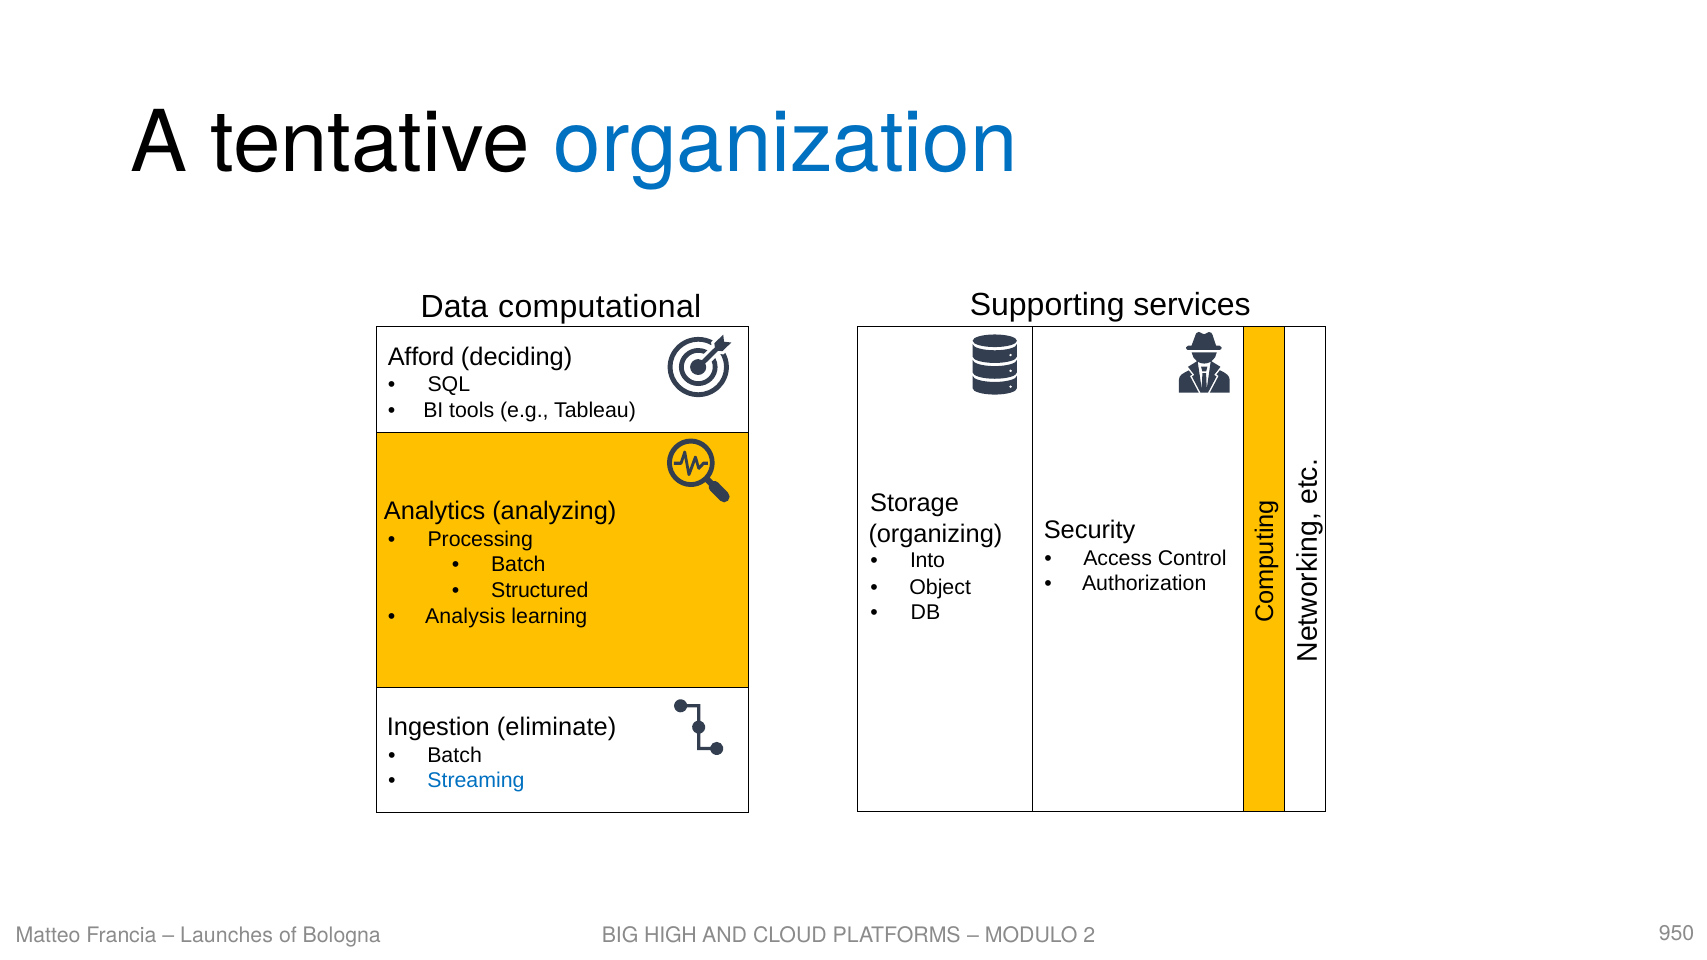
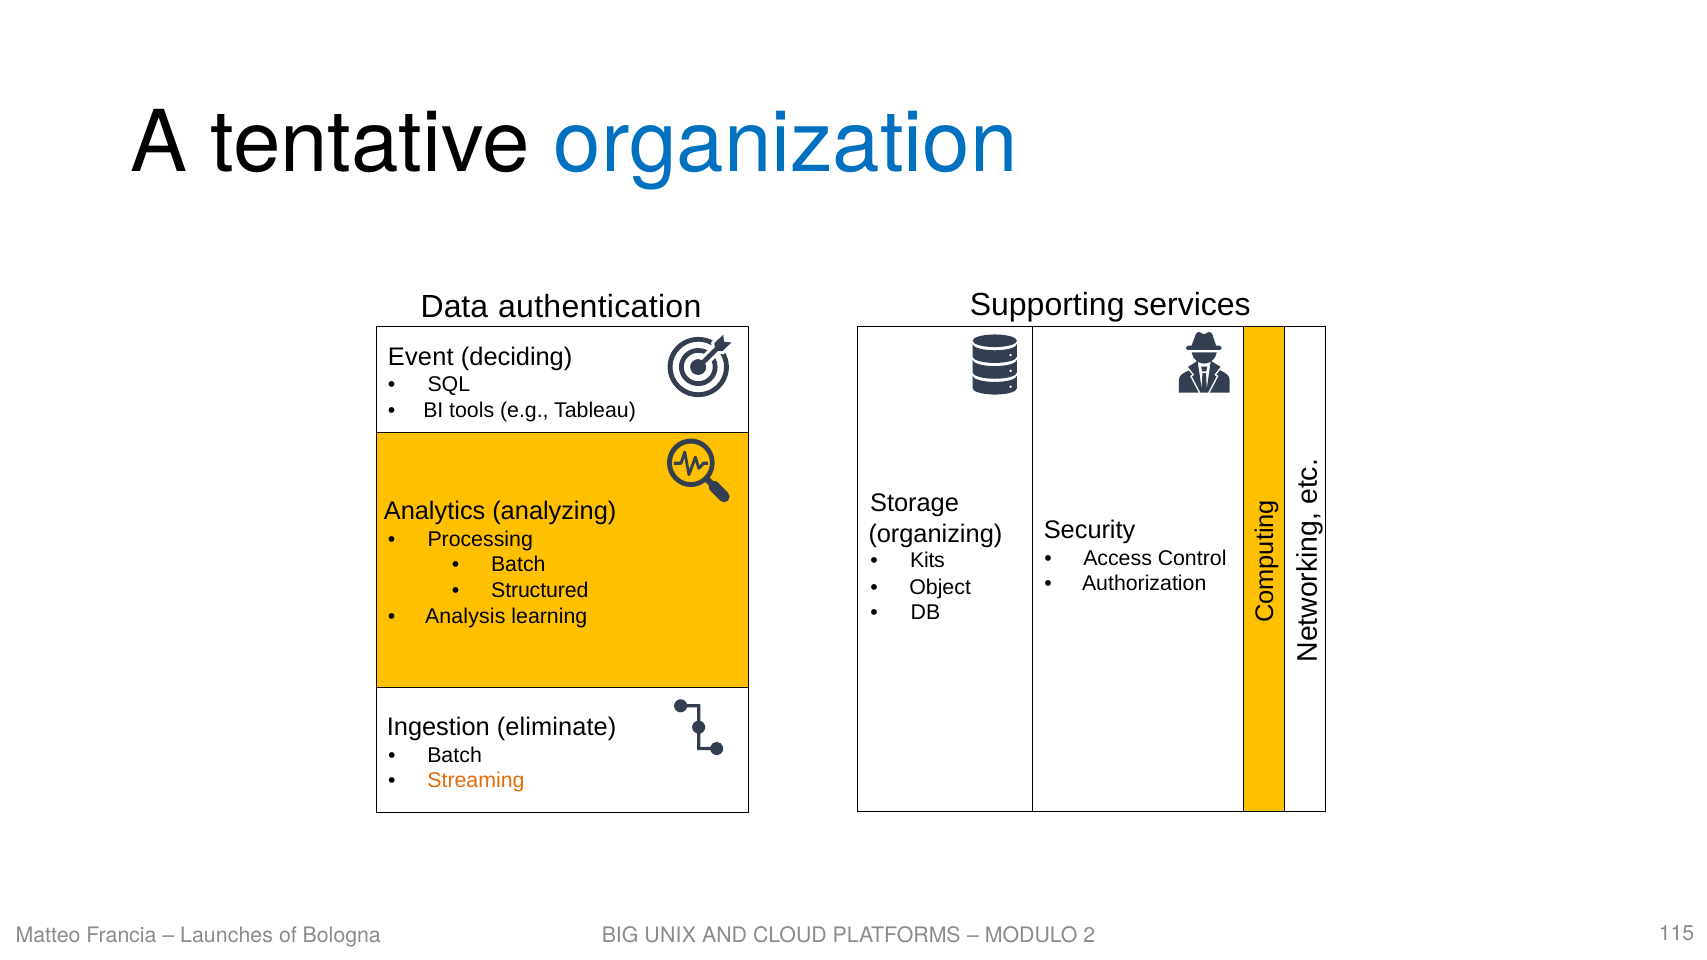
computational: computational -> authentication
Afford: Afford -> Event
Into: Into -> Kits
Streaming colour: blue -> orange
HIGH: HIGH -> UNIX
950: 950 -> 115
